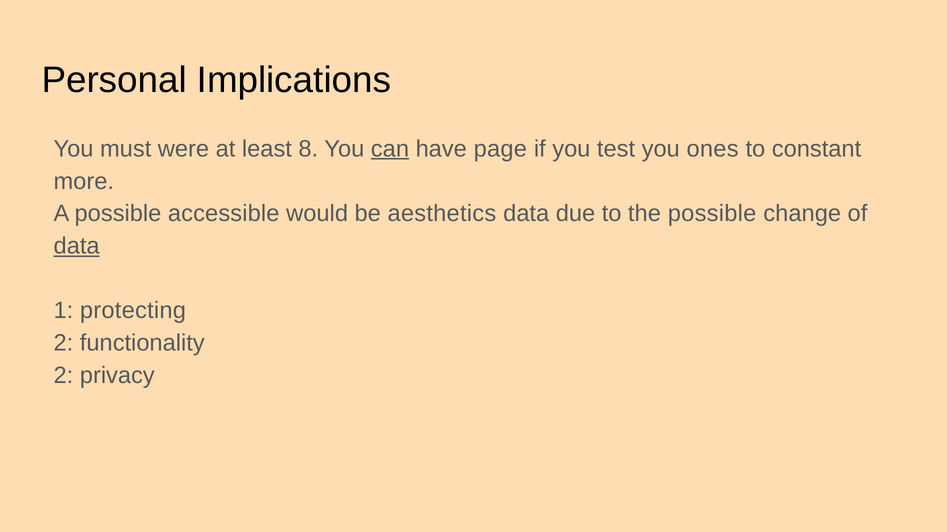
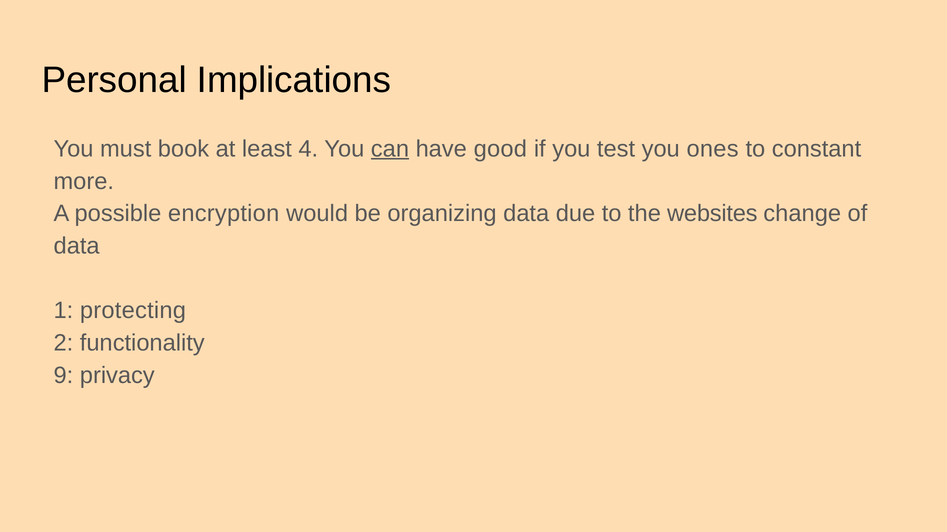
were: were -> book
8: 8 -> 4
page: page -> good
accessible: accessible -> encryption
aesthetics: aesthetics -> organizing
the possible: possible -> websites
data at (77, 246) underline: present -> none
2 at (63, 376): 2 -> 9
